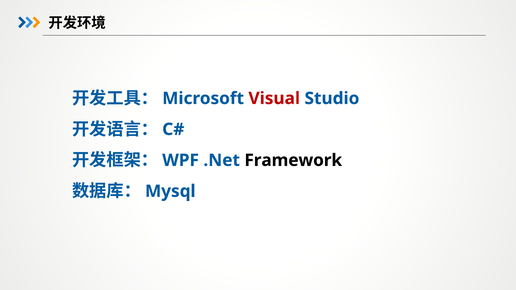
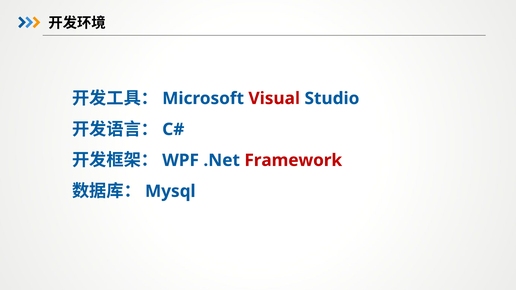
Framework colour: black -> red
